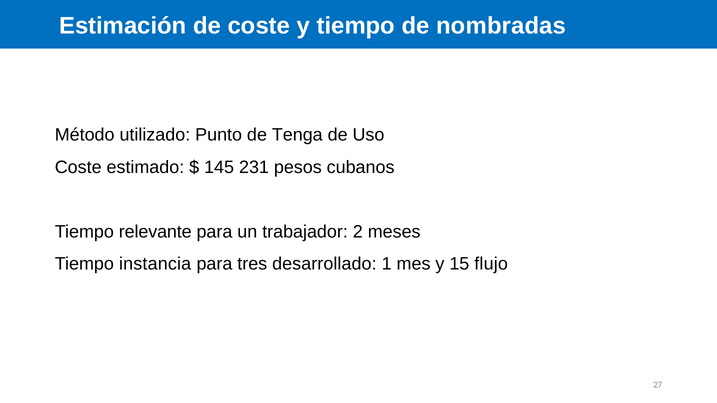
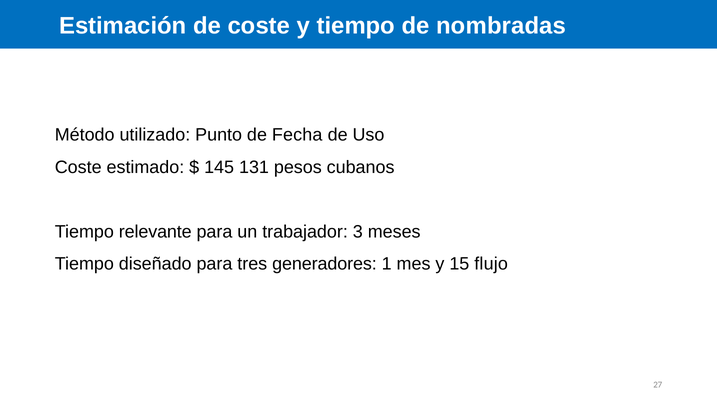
Tenga: Tenga -> Fecha
231: 231 -> 131
2: 2 -> 3
instancia: instancia -> diseñado
desarrollado: desarrollado -> generadores
